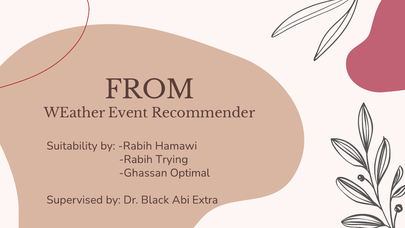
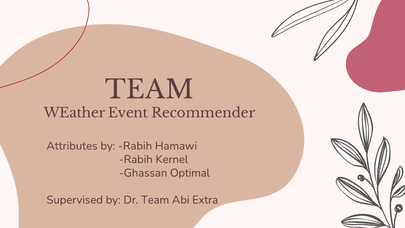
FROM at (150, 90): FROM -> TEAM
Suitability: Suitability -> Attributes
Trying: Trying -> Kernel
Dr Black: Black -> Team
